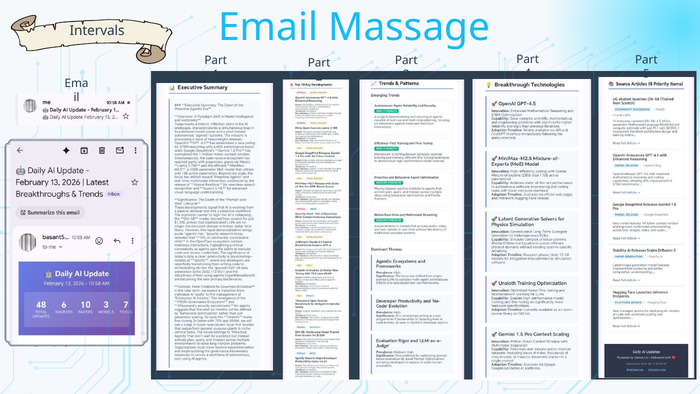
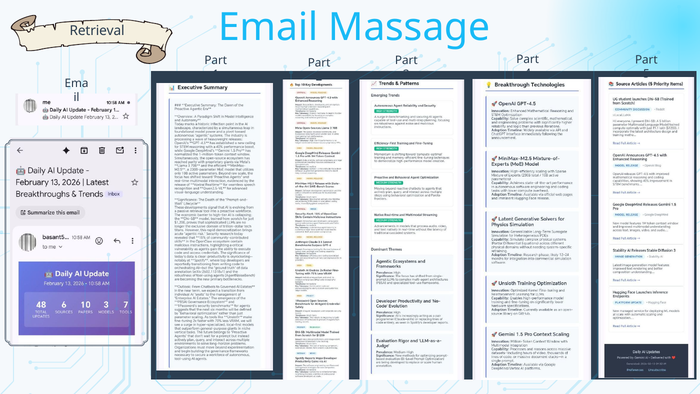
Intervals: Intervals -> Retrieval
